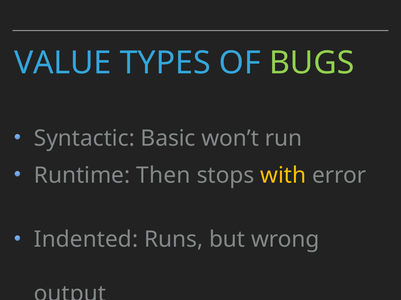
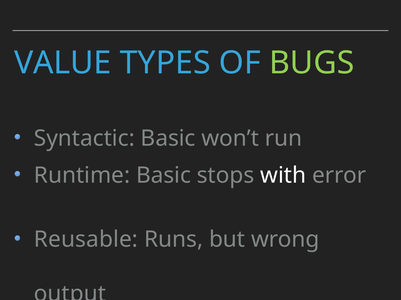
Runtime Then: Then -> Basic
with colour: yellow -> white
Indented: Indented -> Reusable
